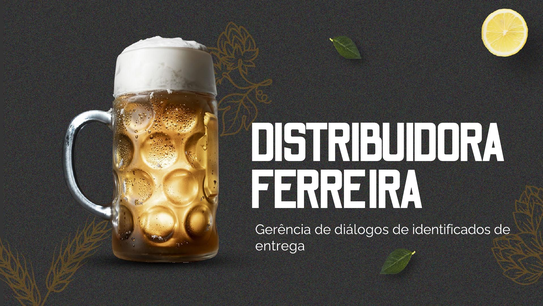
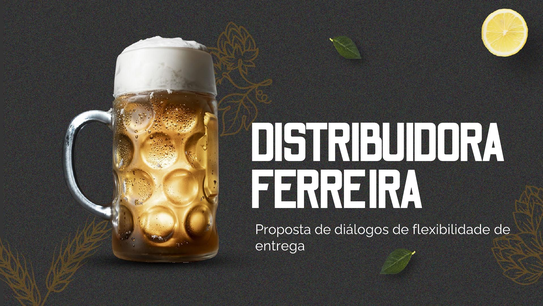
Gerência: Gerência -> Proposta
identificados: identificados -> flexibilidade
